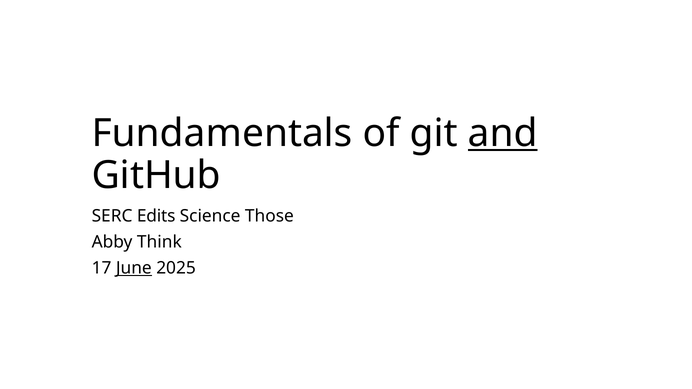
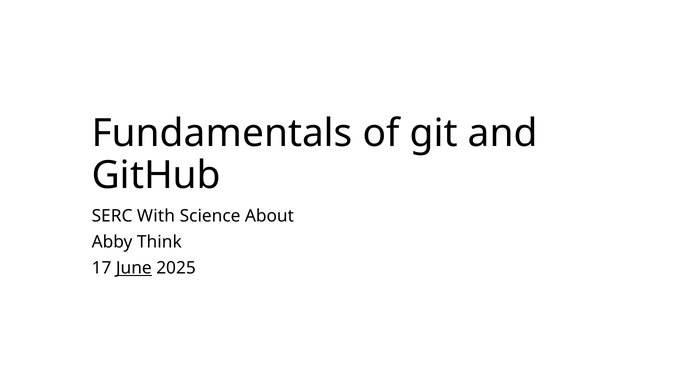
and underline: present -> none
Edits: Edits -> With
Those: Those -> About
